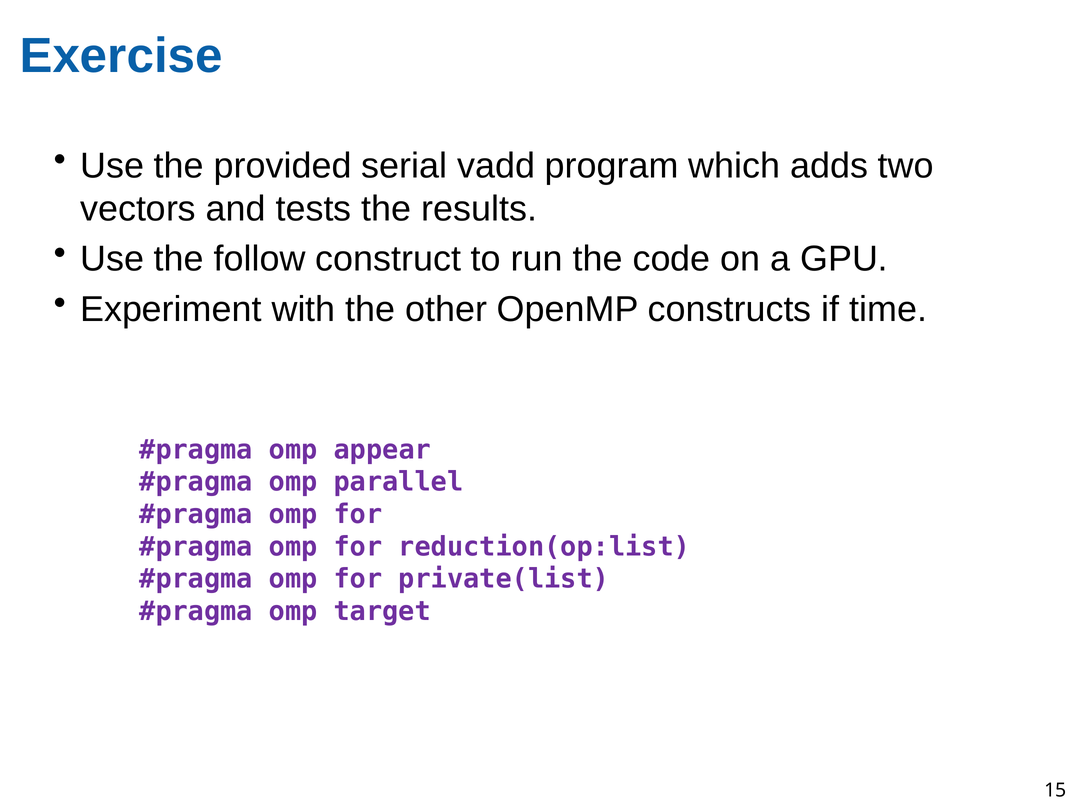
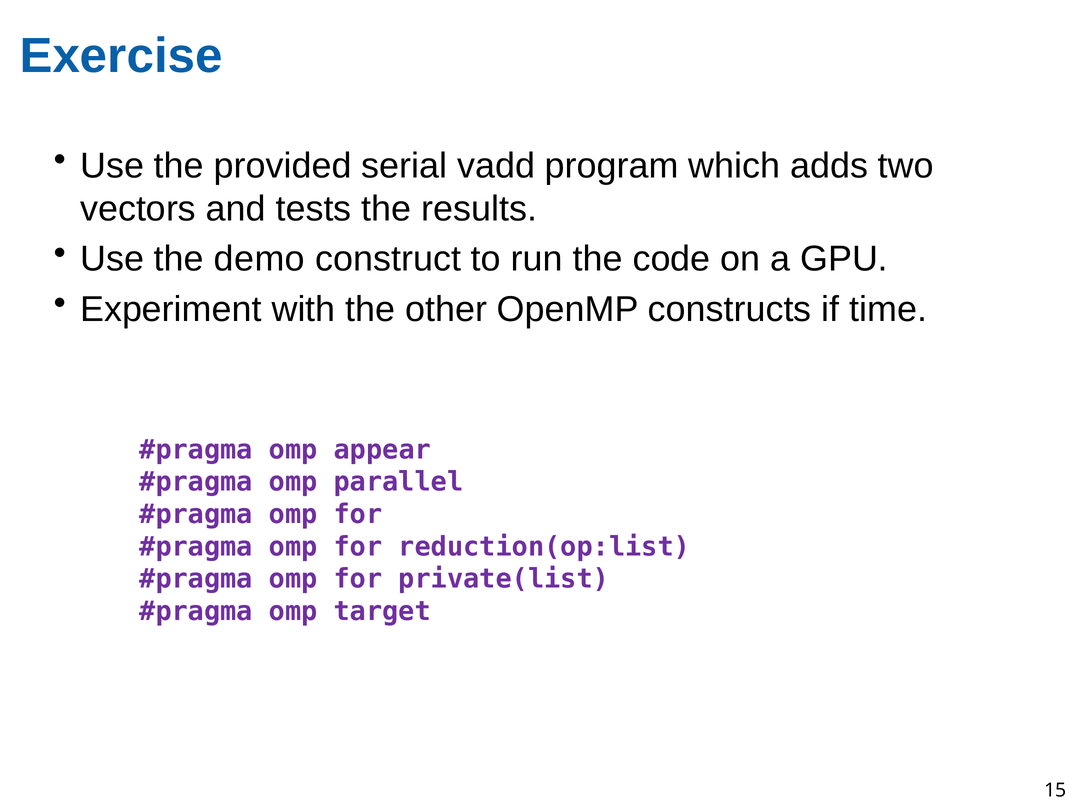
follow: follow -> demo
